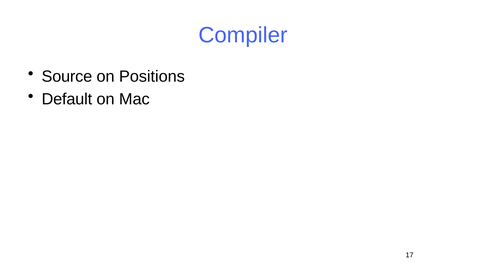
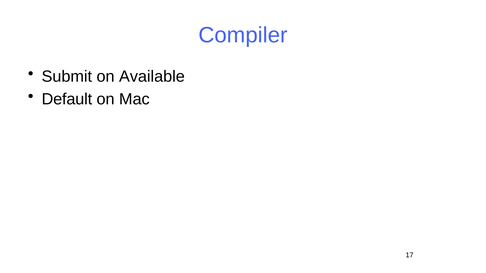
Source: Source -> Submit
Positions: Positions -> Available
